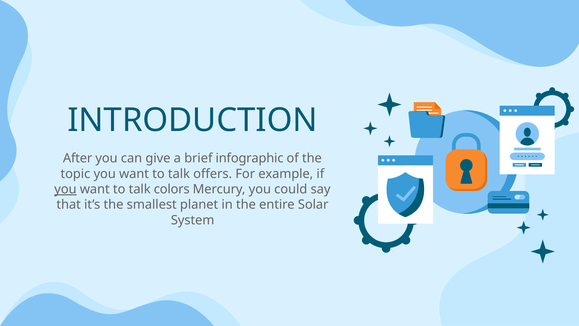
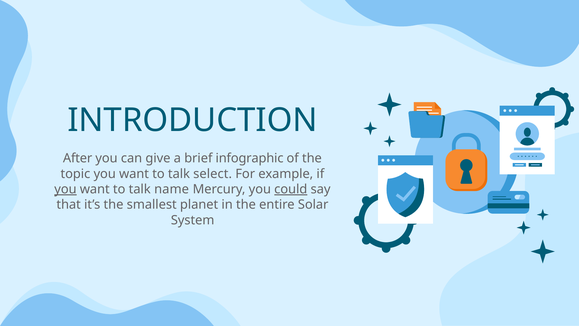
offers: offers -> select
colors: colors -> name
could underline: none -> present
